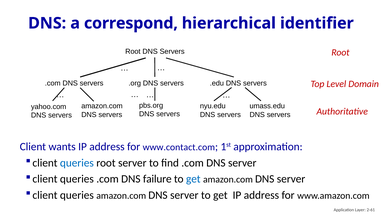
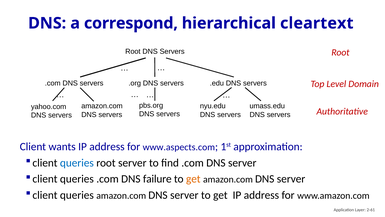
identifier: identifier -> cleartext
www.contact.com: www.contact.com -> www.aspects.com
get at (193, 179) colour: blue -> orange
